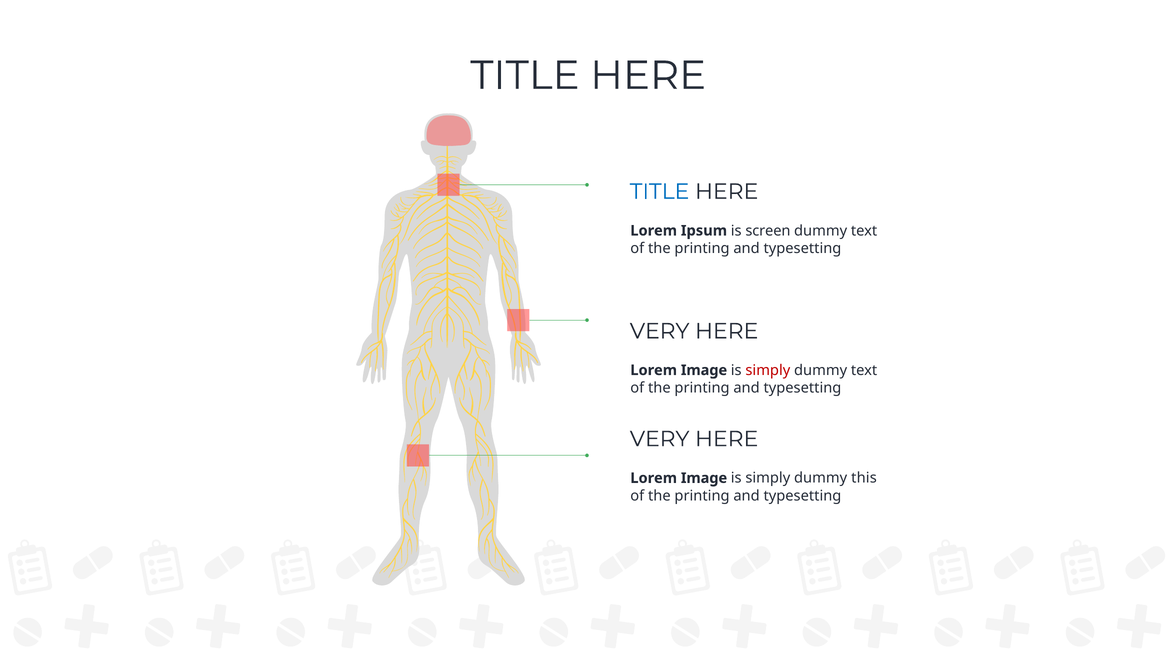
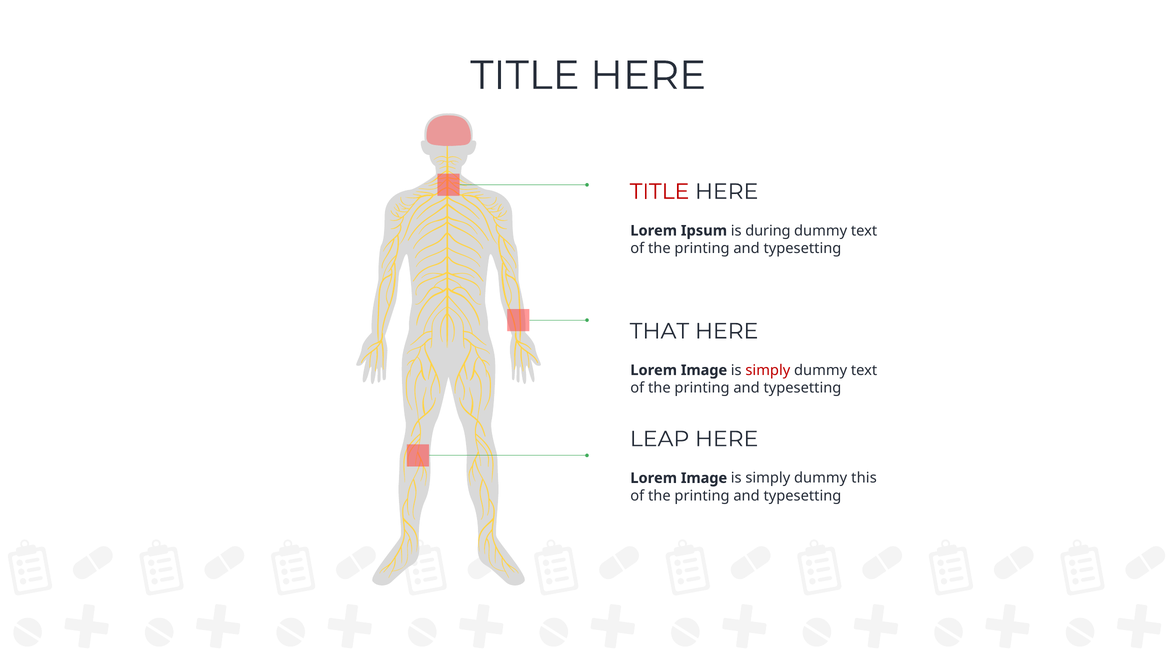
TITLE at (660, 191) colour: blue -> red
screen: screen -> during
VERY at (660, 331): VERY -> THAT
VERY at (660, 439): VERY -> LEAP
